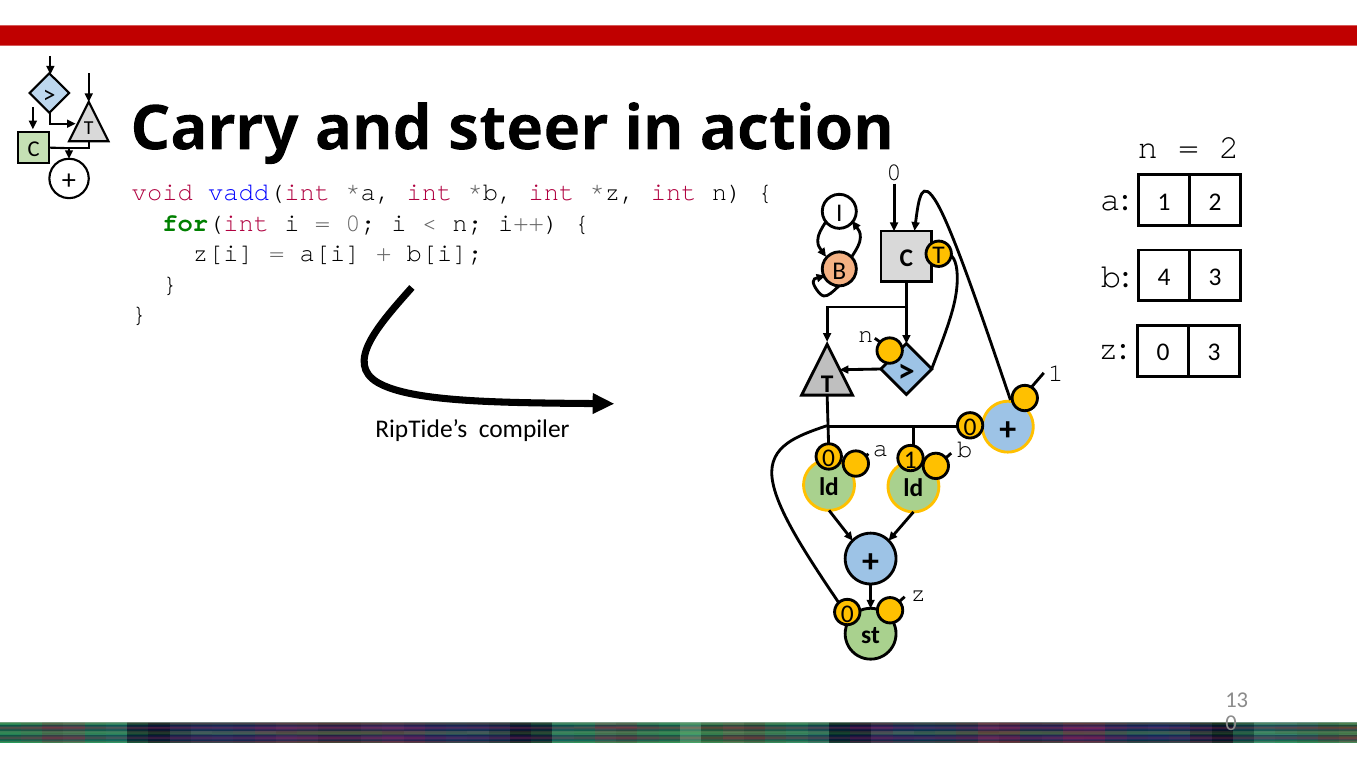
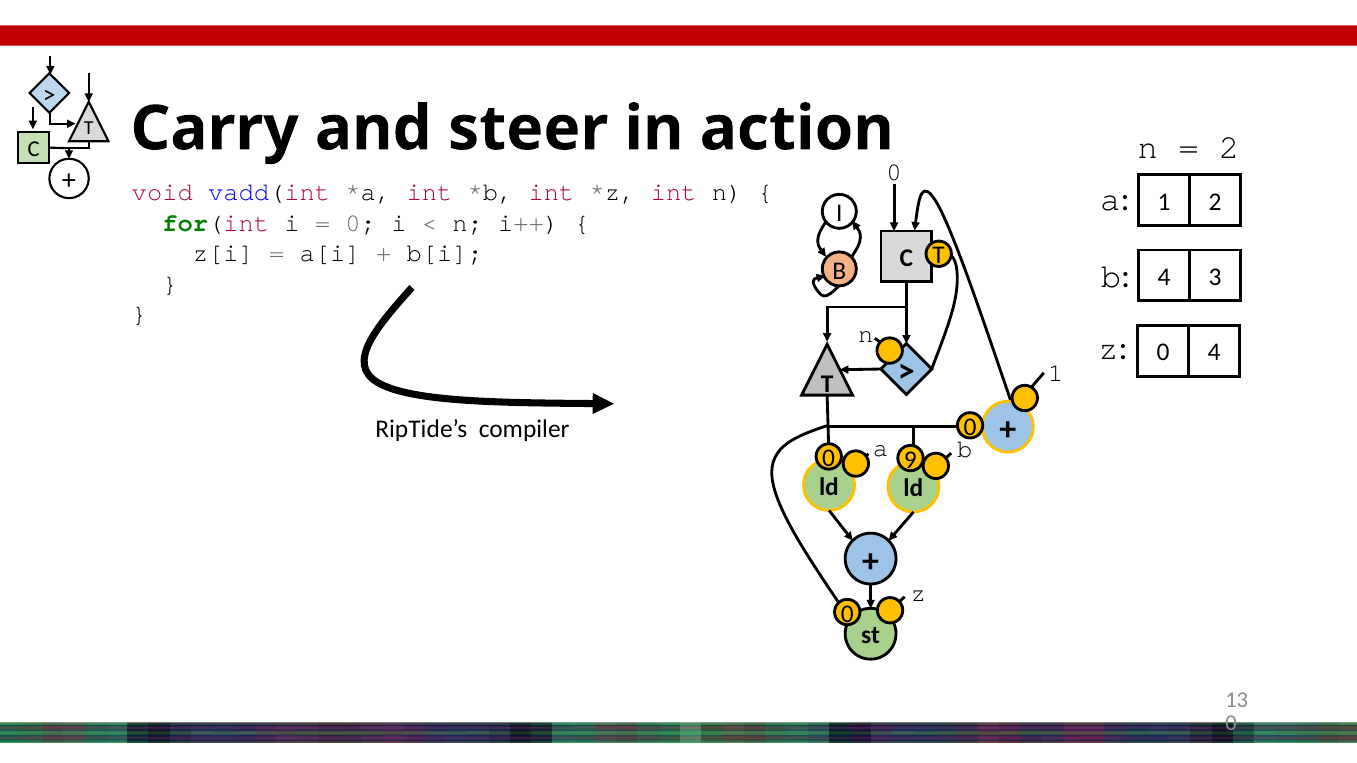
0 3: 3 -> 4
0 1: 1 -> 9
